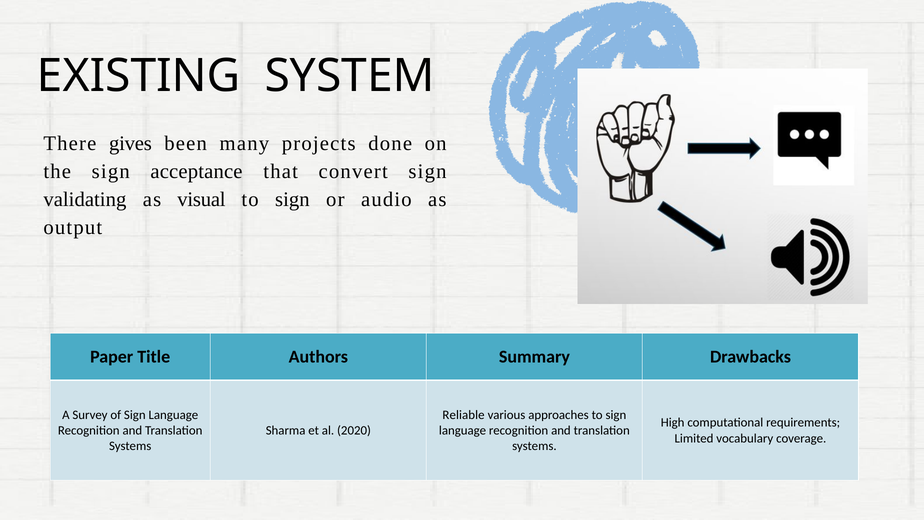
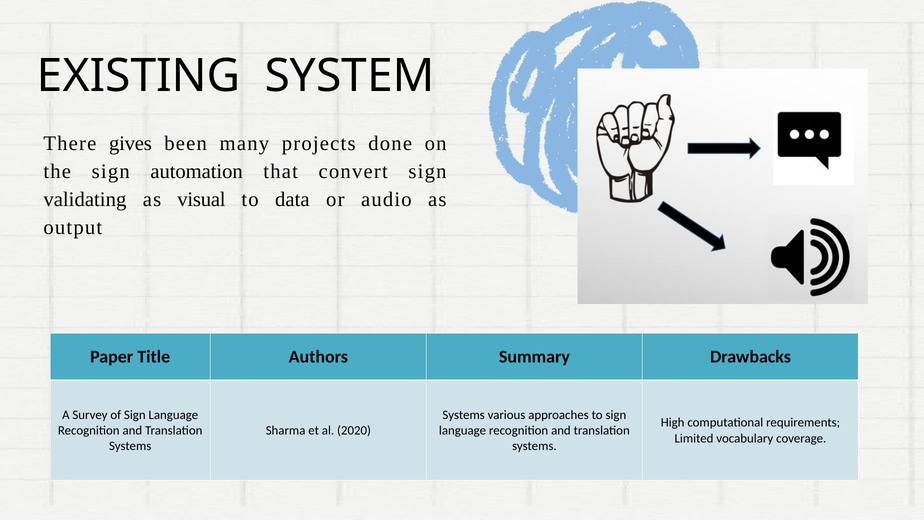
acceptance: acceptance -> automation
sign at (292, 199): sign -> data
Reliable at (464, 415): Reliable -> Systems
